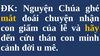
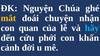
giấm: giấm -> quan
hãy colour: yellow -> light blue
thán: thán -> phới
minh: minh -> khấn
